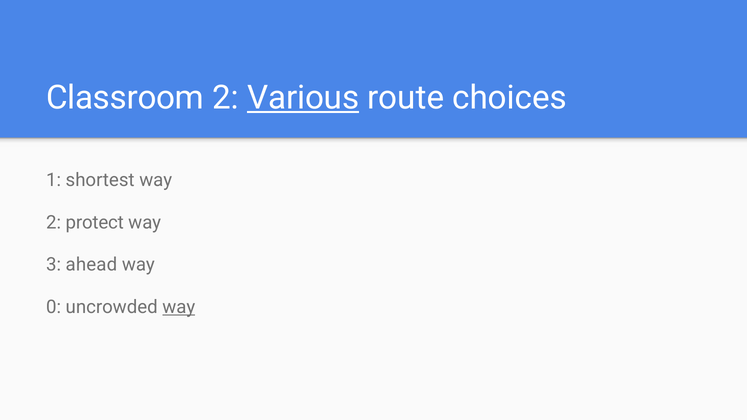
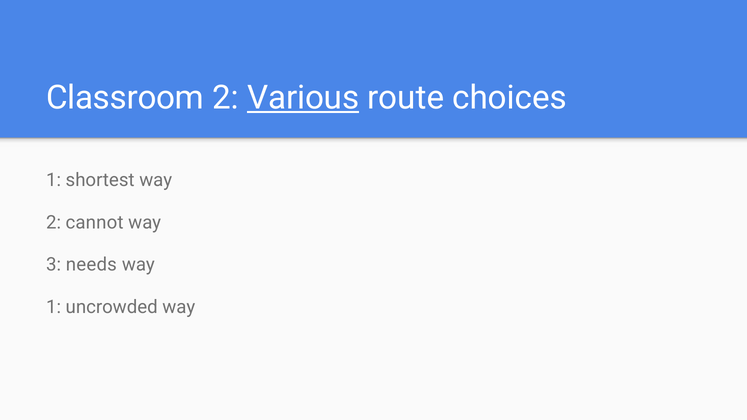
protect: protect -> cannot
ahead: ahead -> needs
0 at (54, 307): 0 -> 1
way at (179, 307) underline: present -> none
